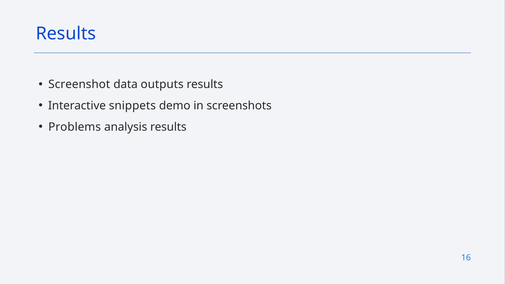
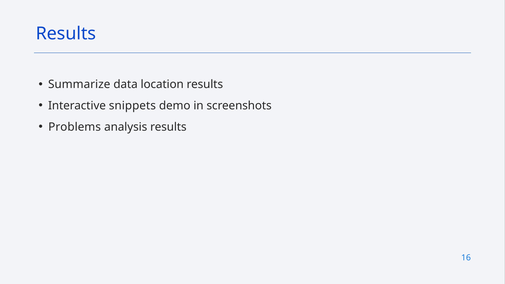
Screenshot: Screenshot -> Summarize
outputs: outputs -> location
